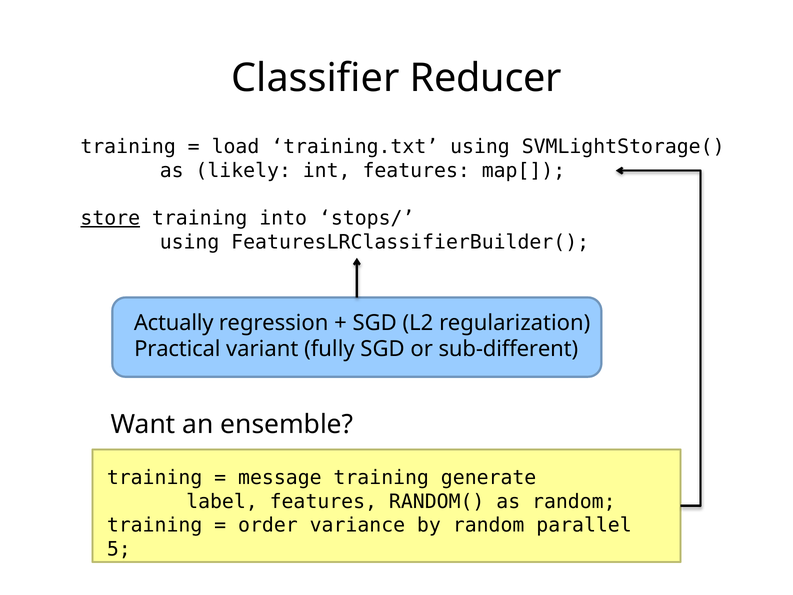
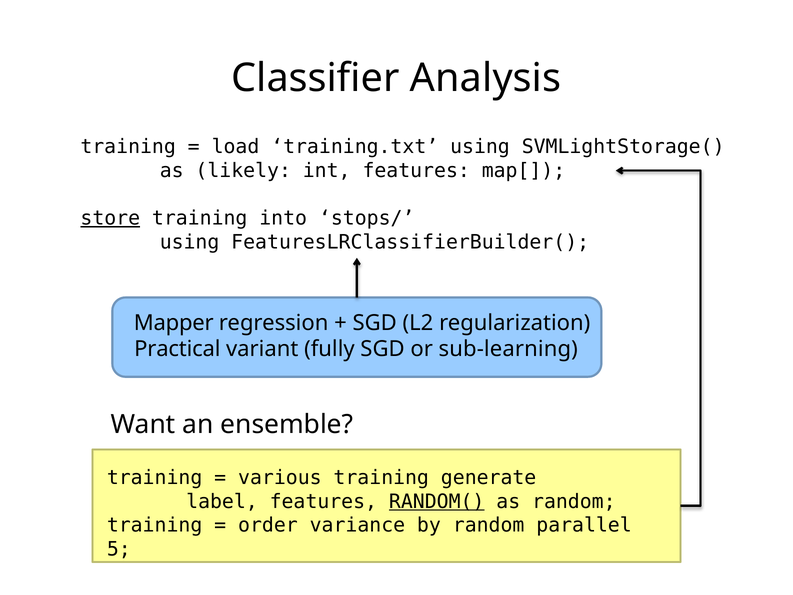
Reducer: Reducer -> Analysis
Actually: Actually -> Mapper
sub-different: sub-different -> sub-learning
message: message -> various
RANDOM( underline: none -> present
